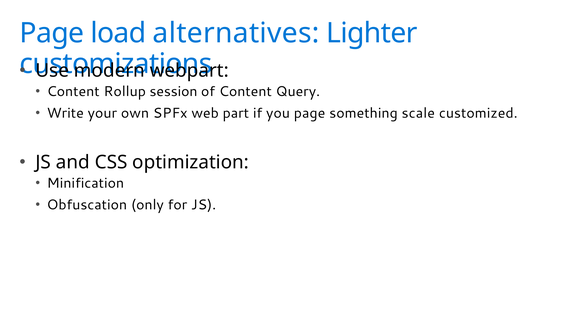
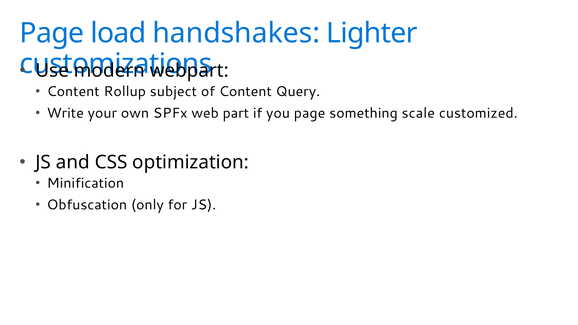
alternatives: alternatives -> handshakes
session: session -> subject
